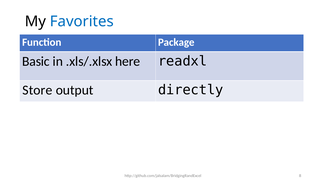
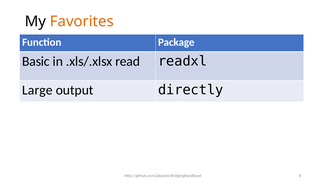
Favorites colour: blue -> orange
here: here -> read
Store: Store -> Large
